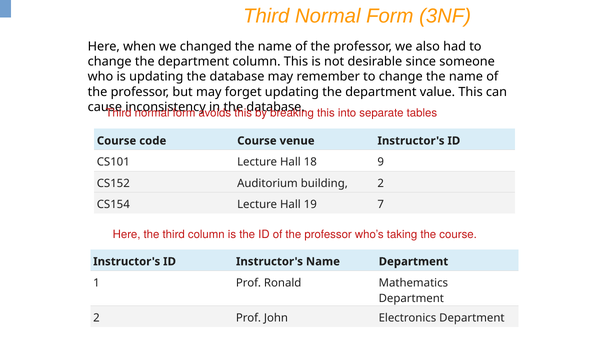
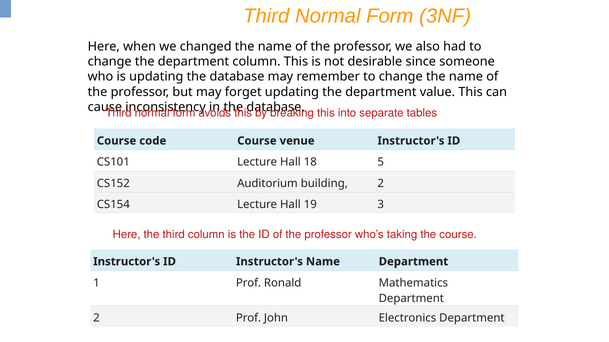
9: 9 -> 5
7: 7 -> 3
